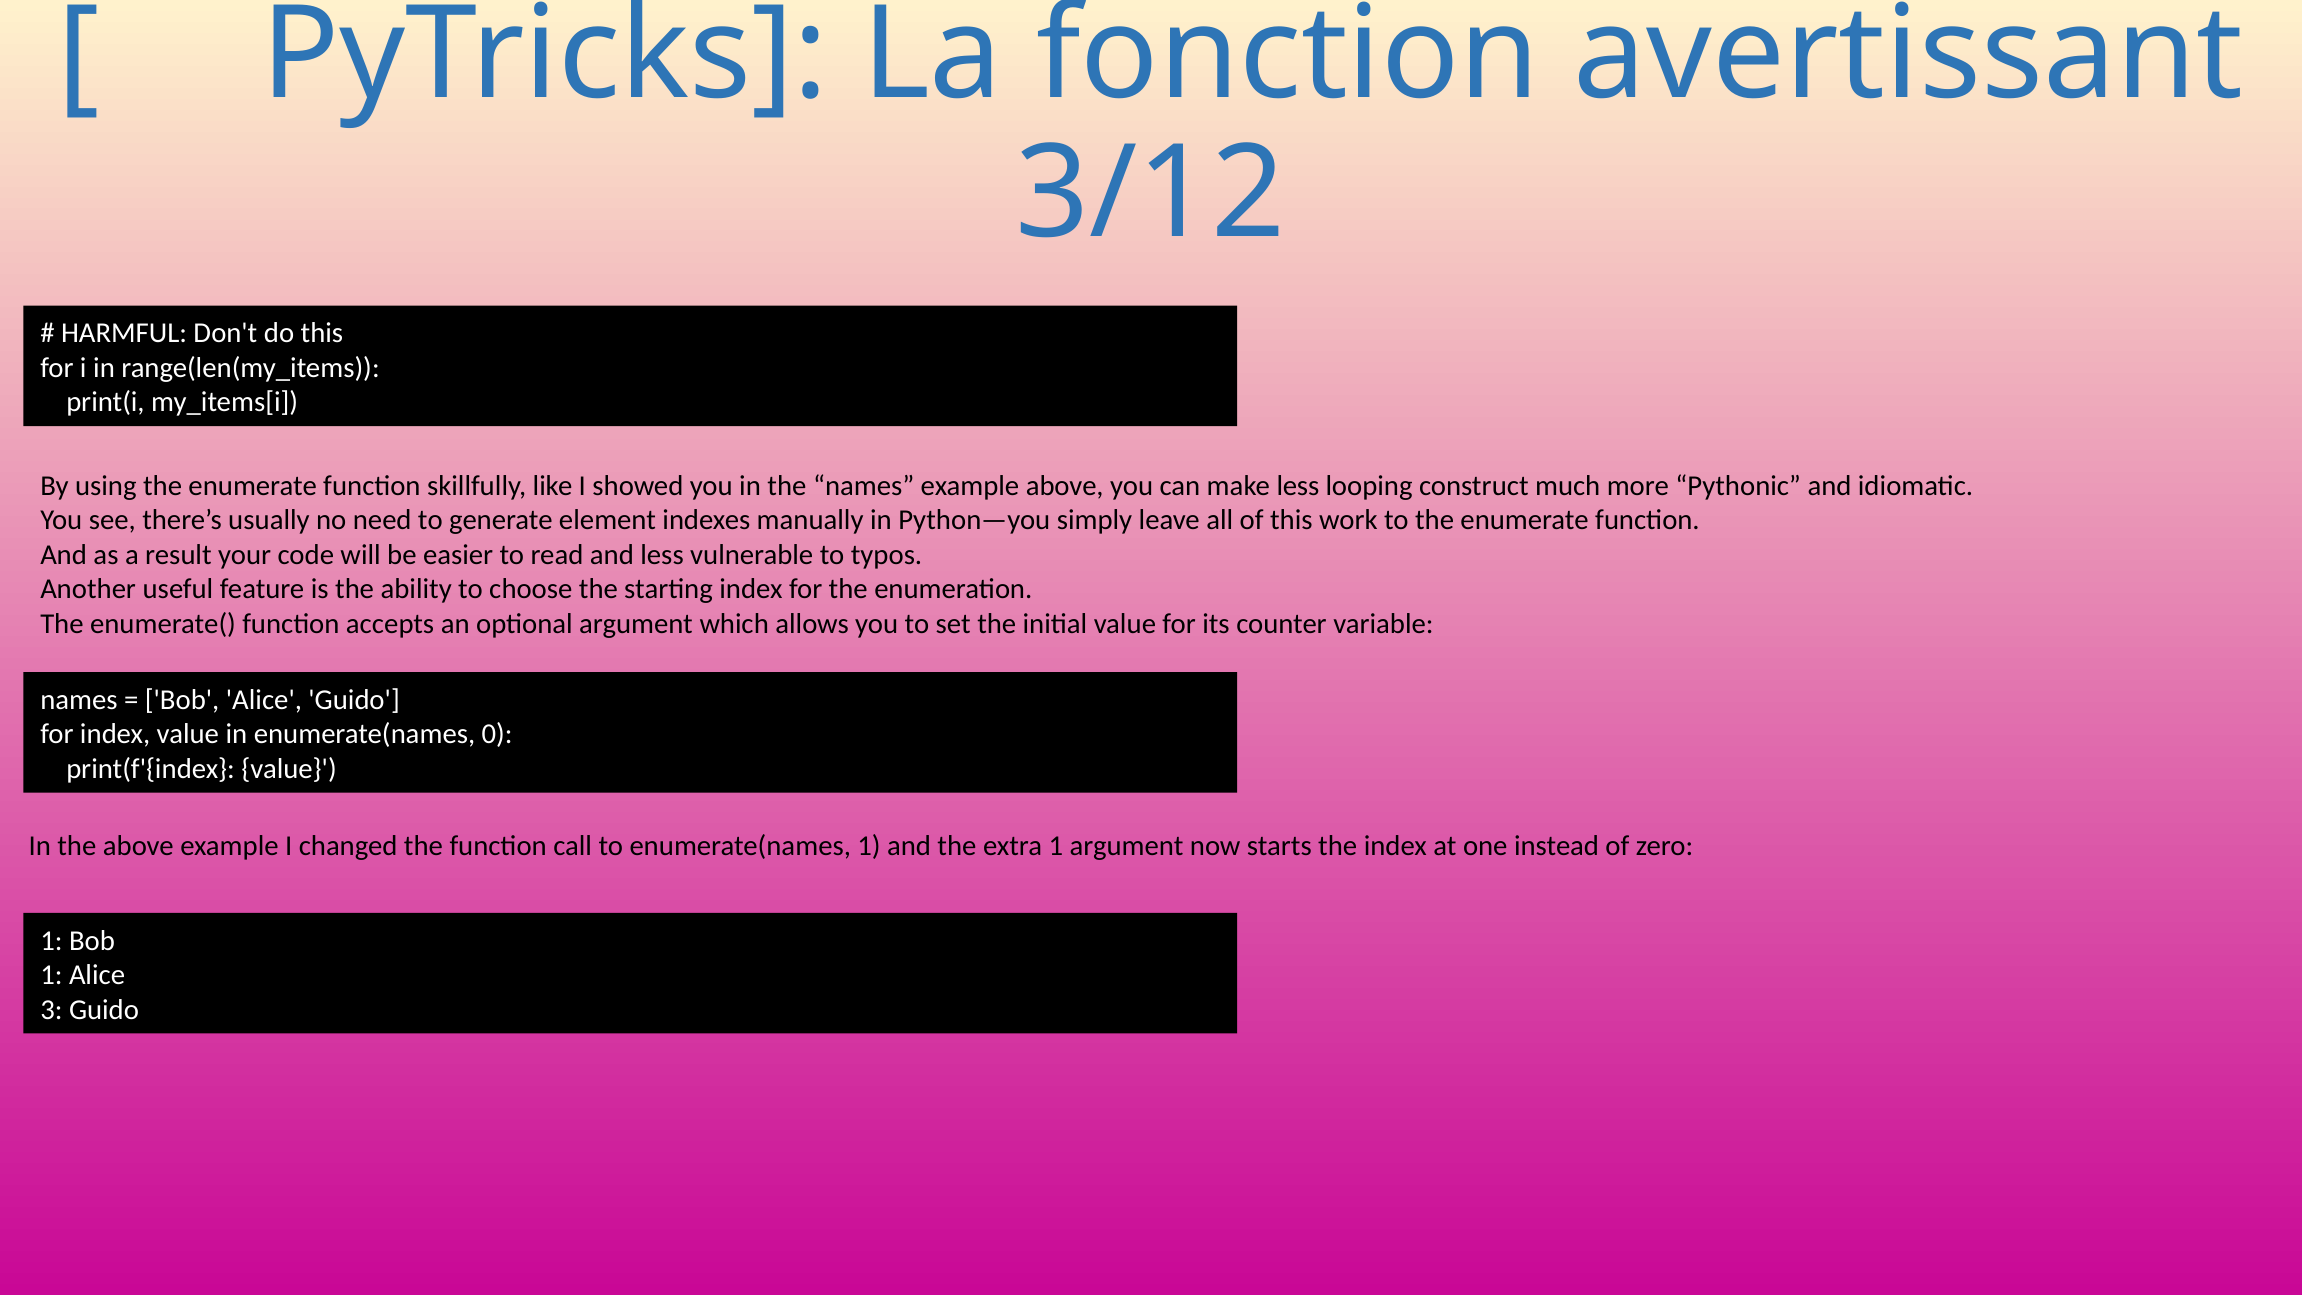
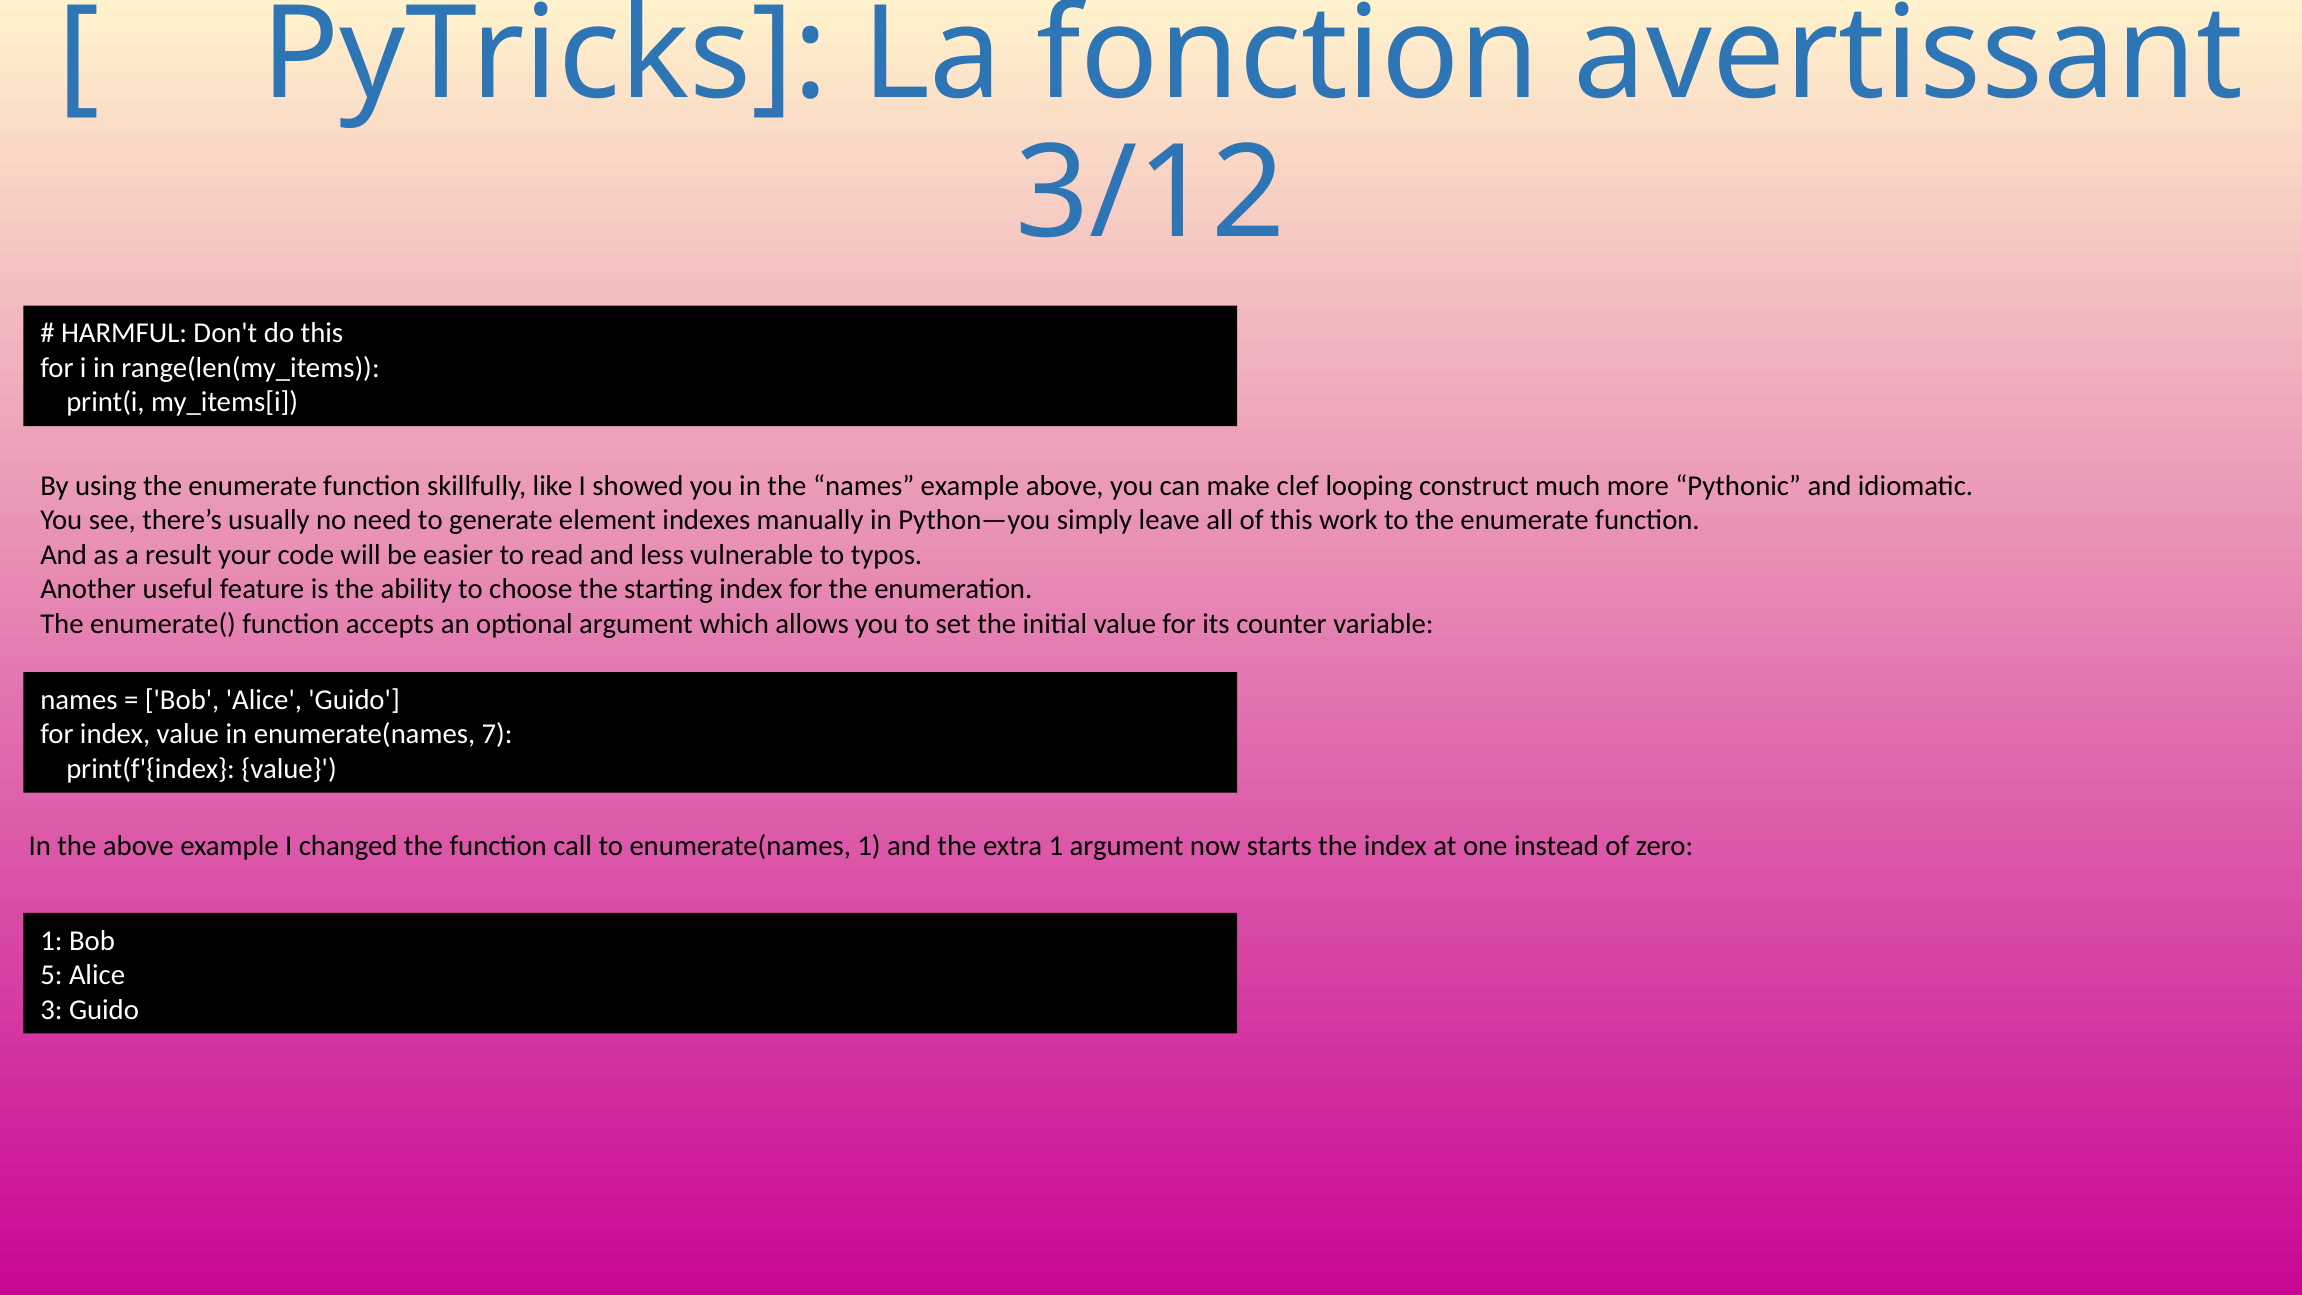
make less: less -> clef
0: 0 -> 7
1 at (51, 975): 1 -> 5
